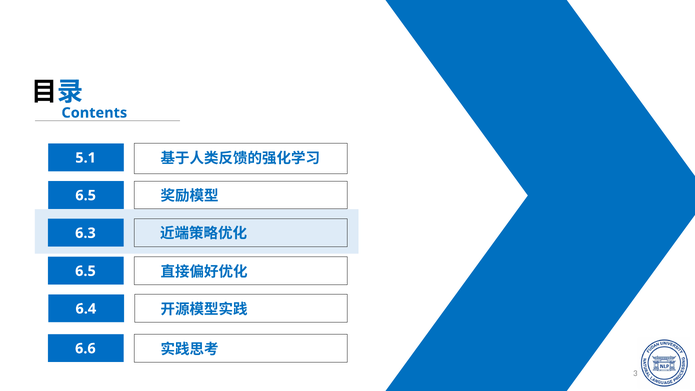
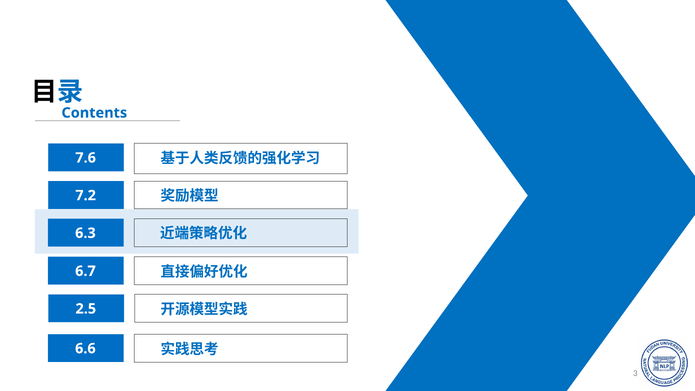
5.1: 5.1 -> 7.6
6.5 at (86, 195): 6.5 -> 7.2
6.5 at (85, 271): 6.5 -> 6.7
6.4: 6.4 -> 2.5
